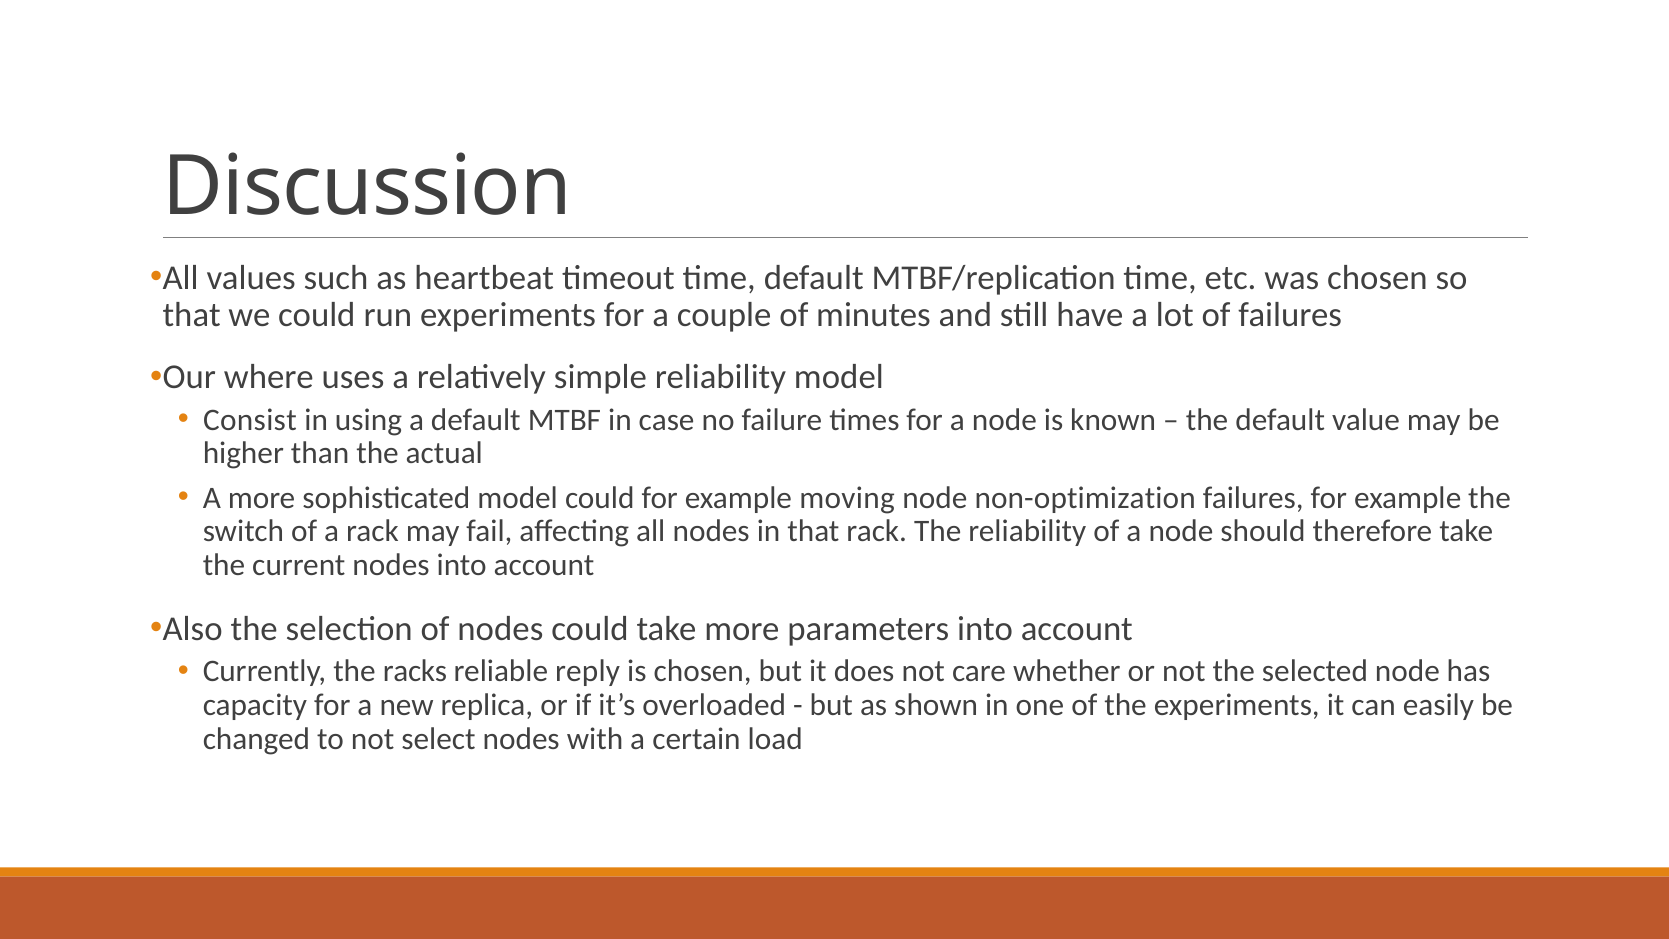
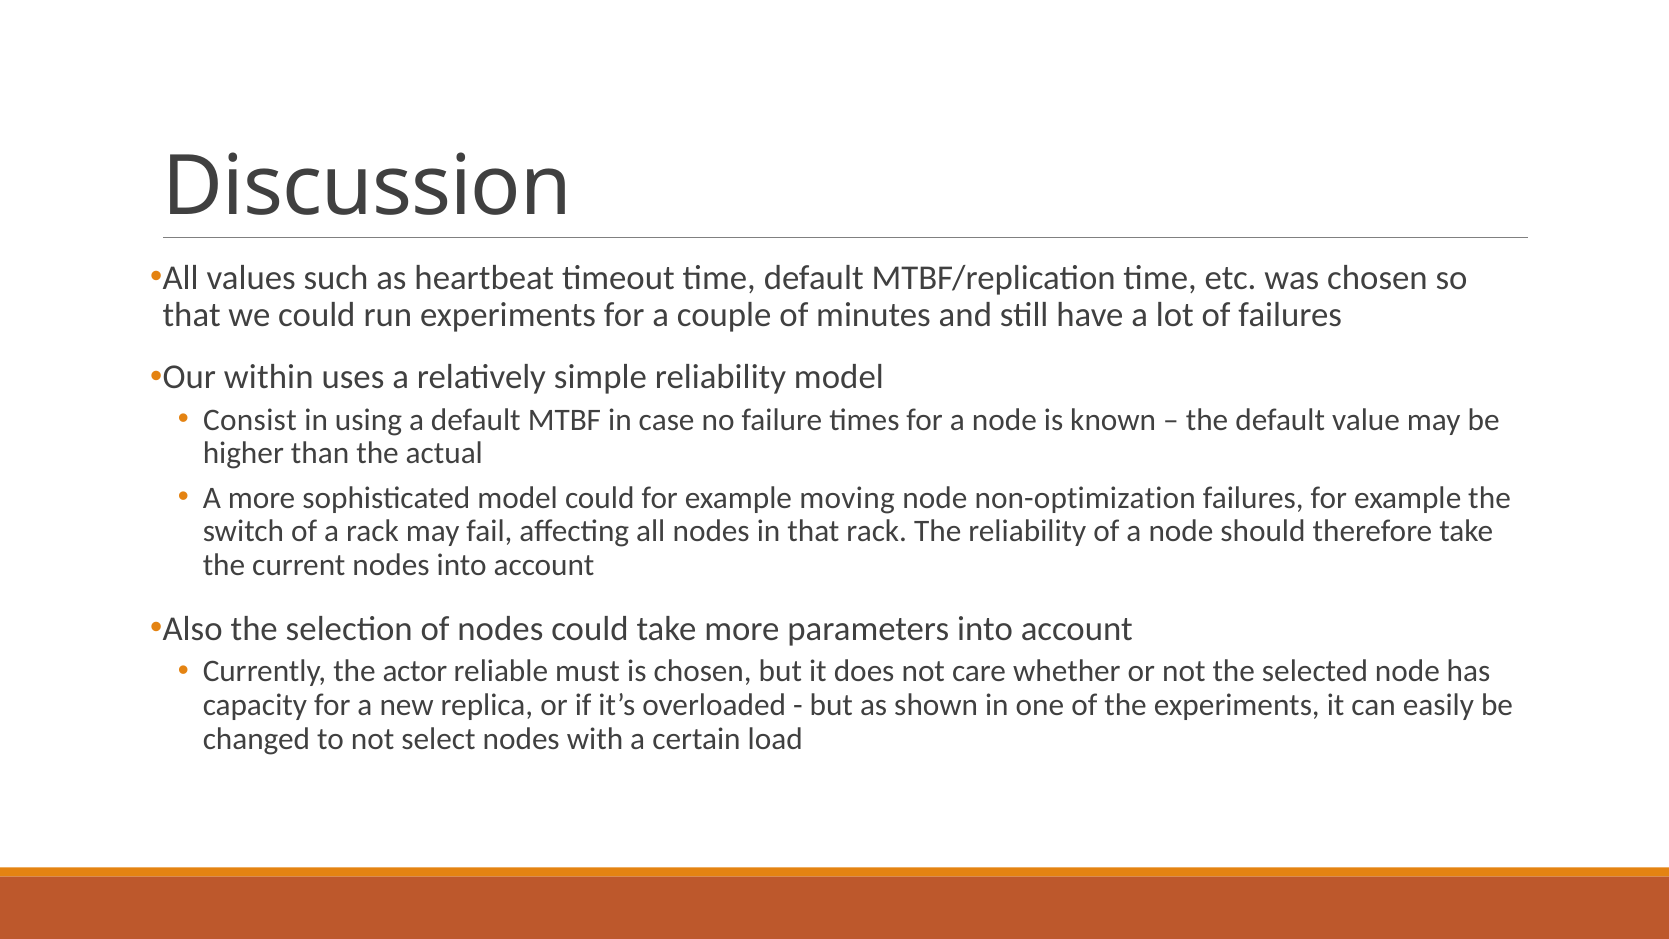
where: where -> within
racks: racks -> actor
reply: reply -> must
